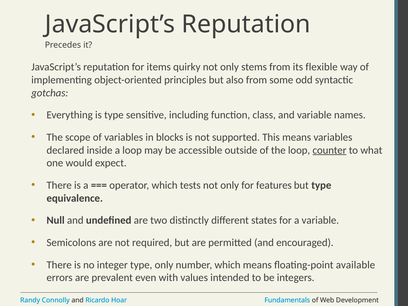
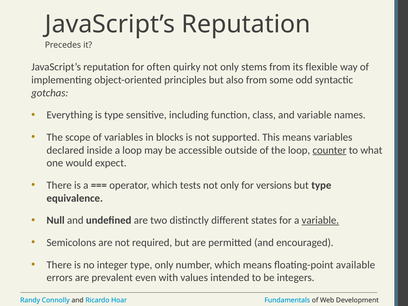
items: items -> often
features: features -> versions
variable at (320, 220) underline: none -> present
